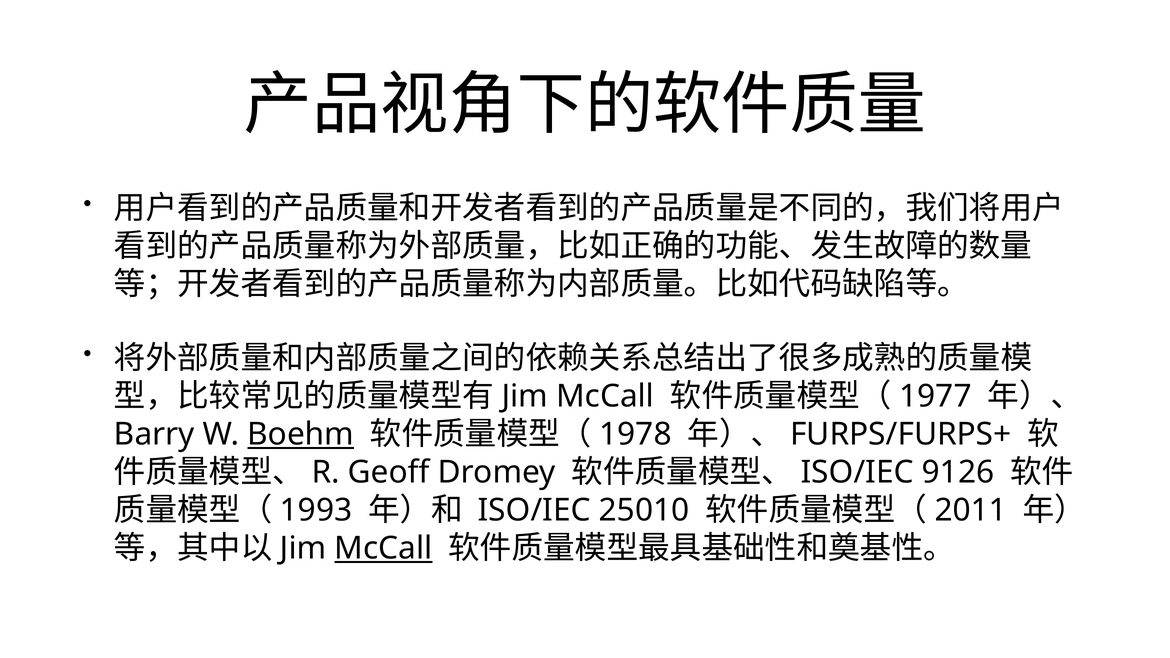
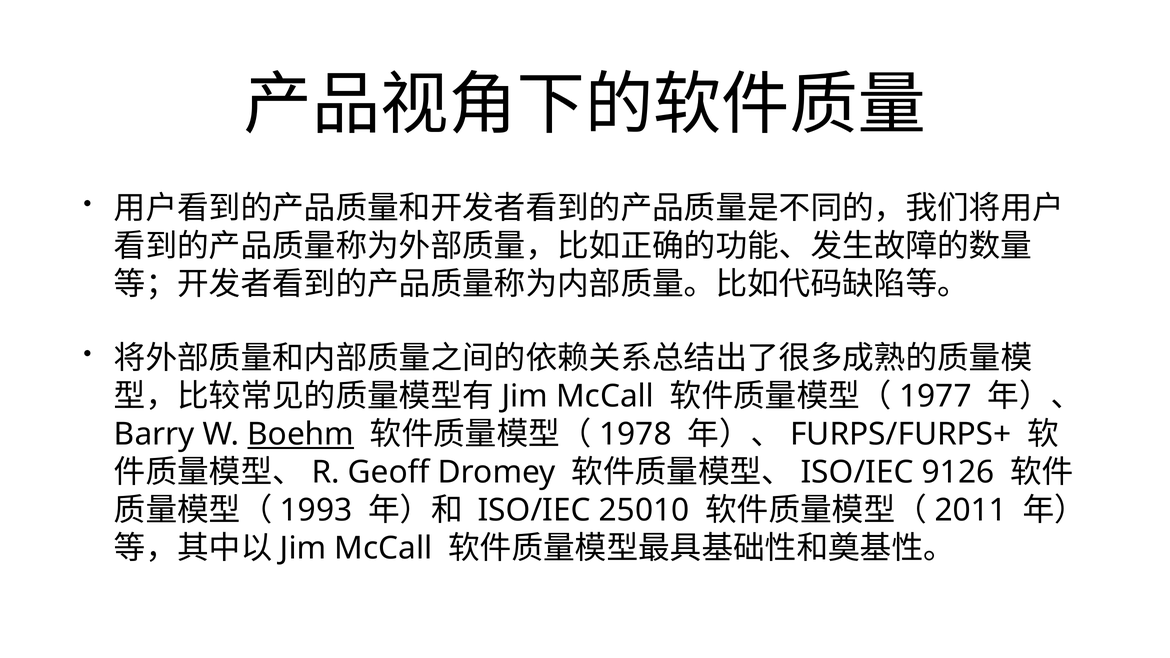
McCall at (383, 549) underline: present -> none
